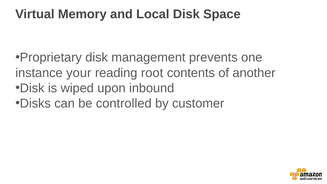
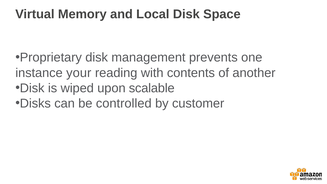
root: root -> with
inbound: inbound -> scalable
